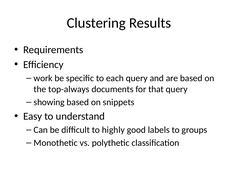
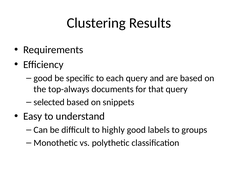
work at (43, 78): work -> good
showing: showing -> selected
